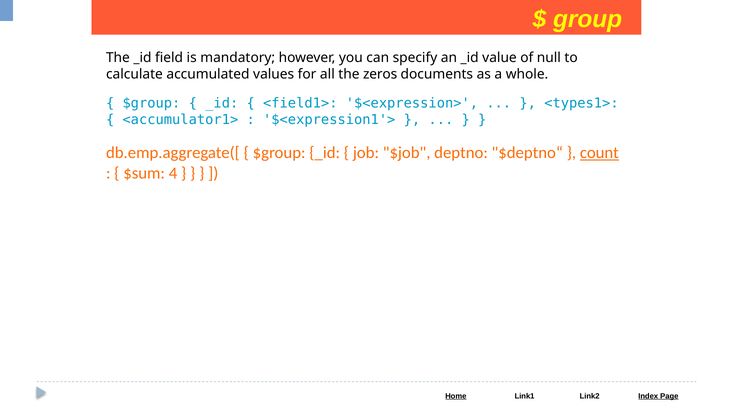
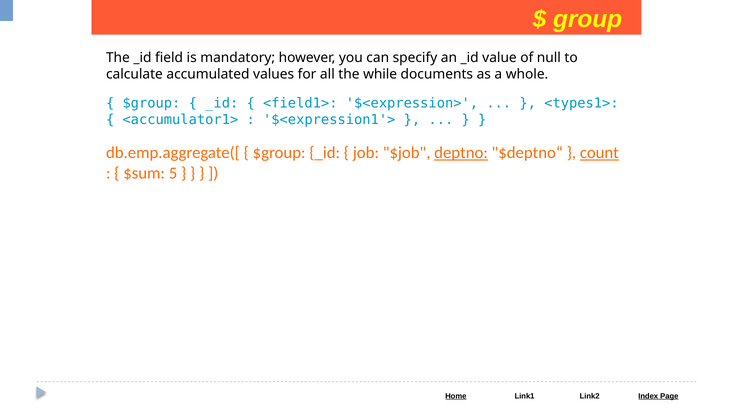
zeros: zeros -> while
deptno underline: none -> present
4: 4 -> 5
